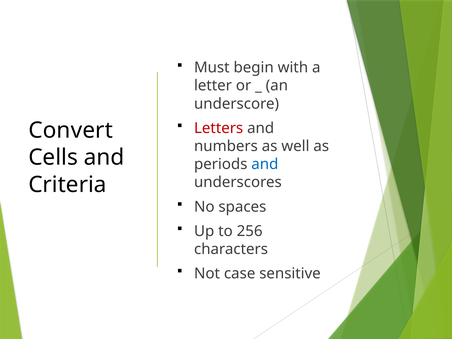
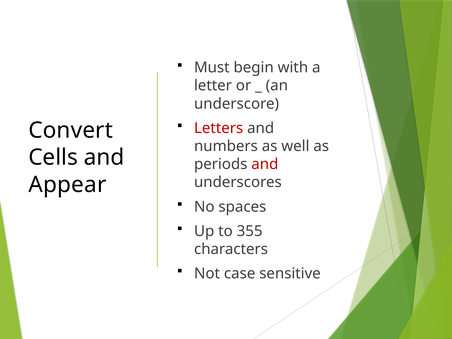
and at (265, 164) colour: blue -> red
Criteria: Criteria -> Appear
256: 256 -> 355
